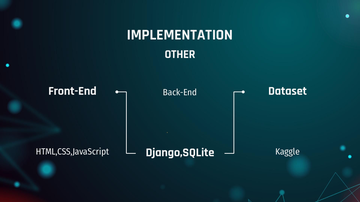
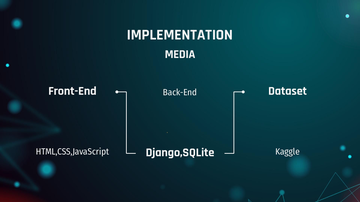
OTHER: OTHER -> MEDIA
